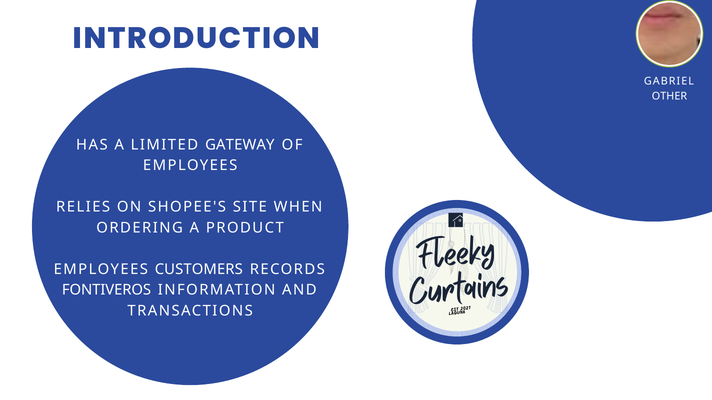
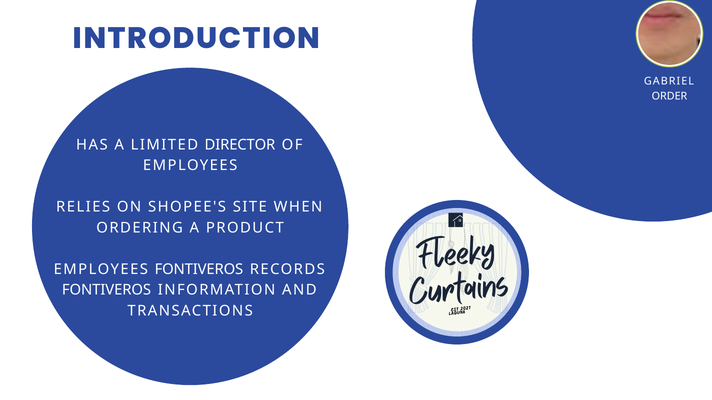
OTHER: OTHER -> ORDER
GATEWAY: GATEWAY -> DIRECTOR
EMPLOYEES CUSTOMERS: CUSTOMERS -> FONTIVEROS
